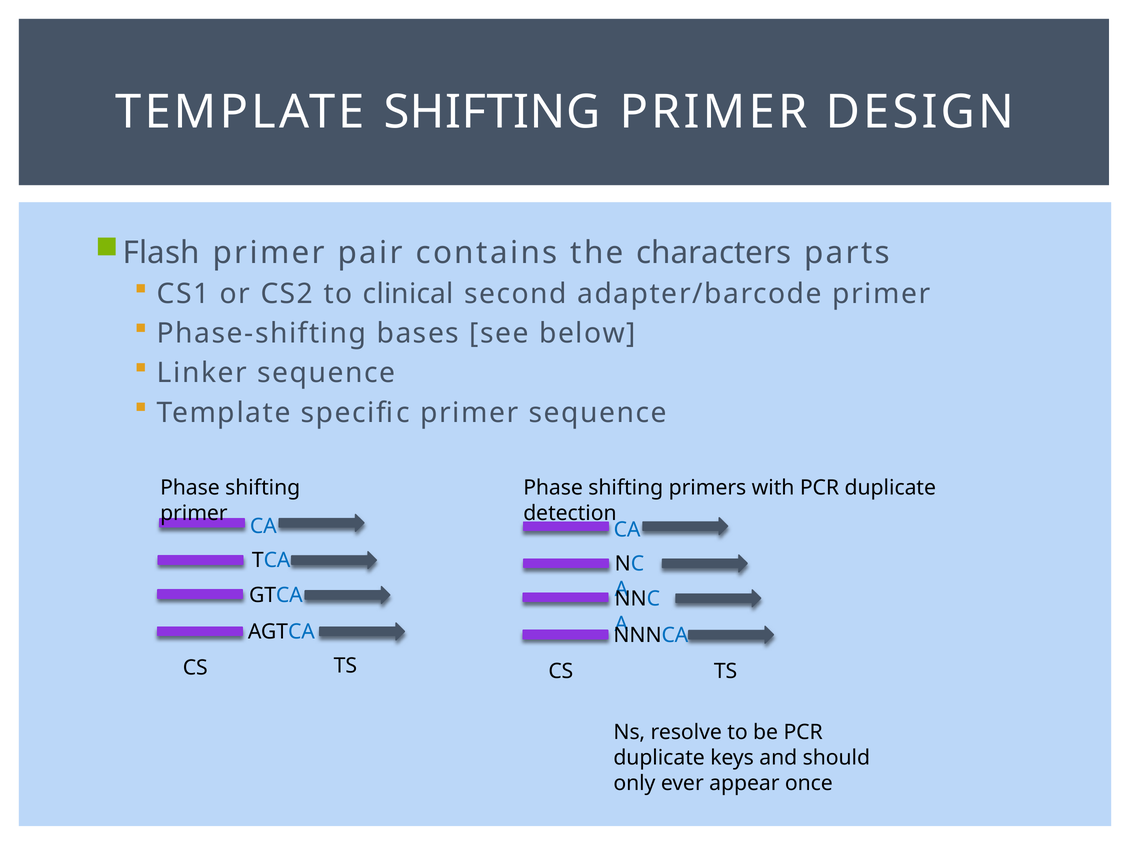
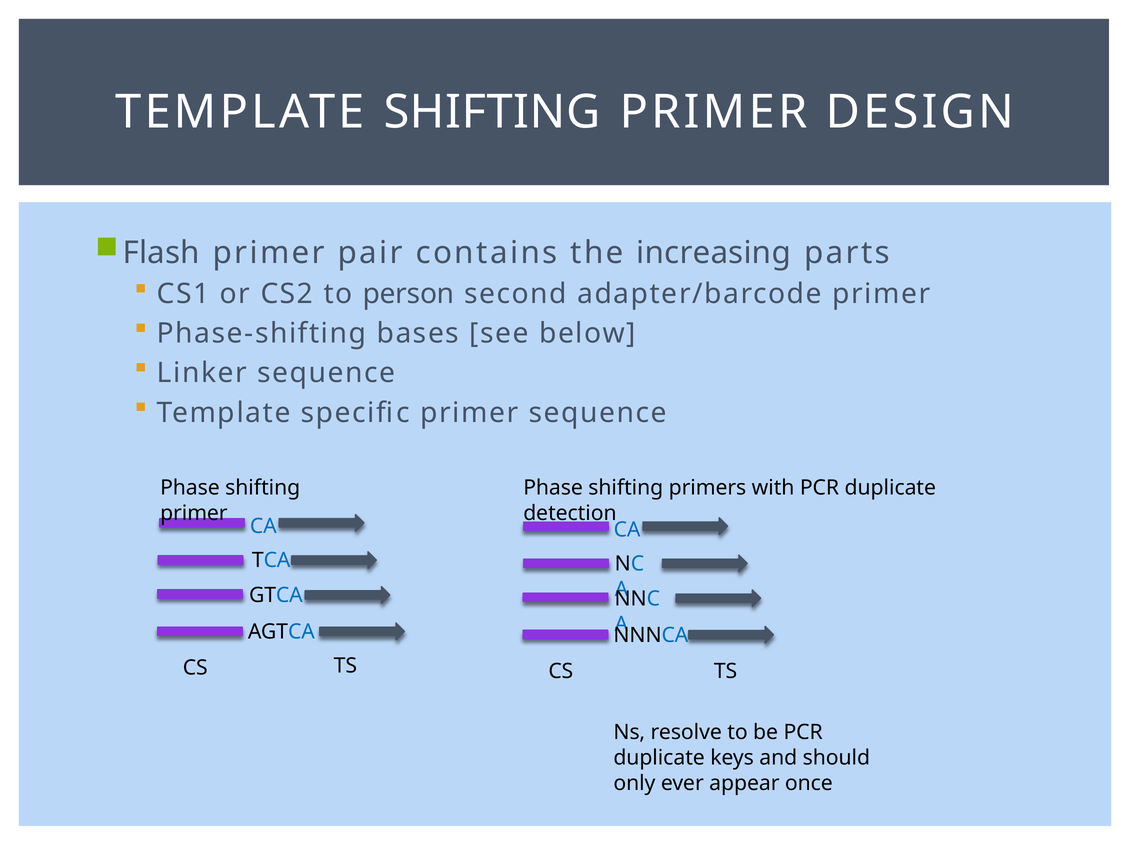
characters: characters -> increasing
clinical: clinical -> person
